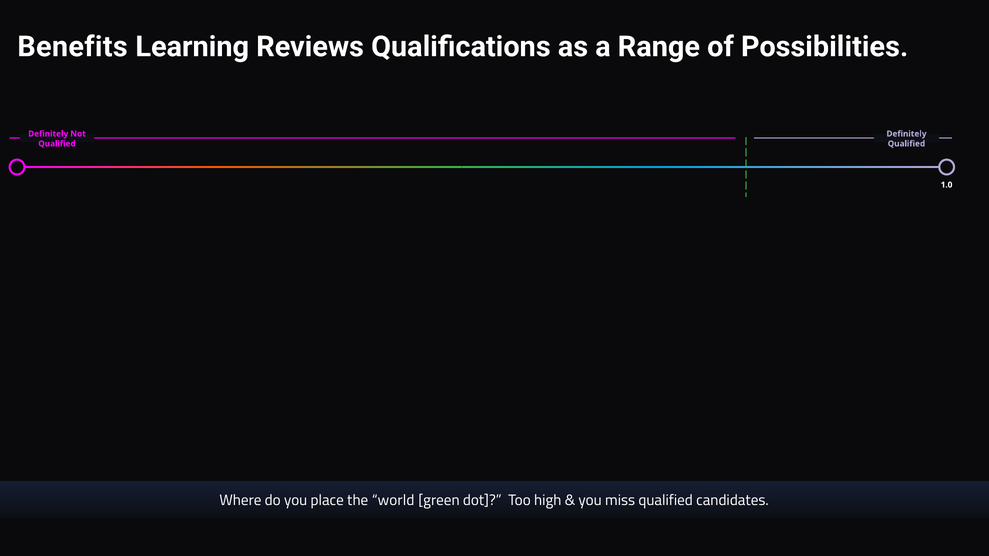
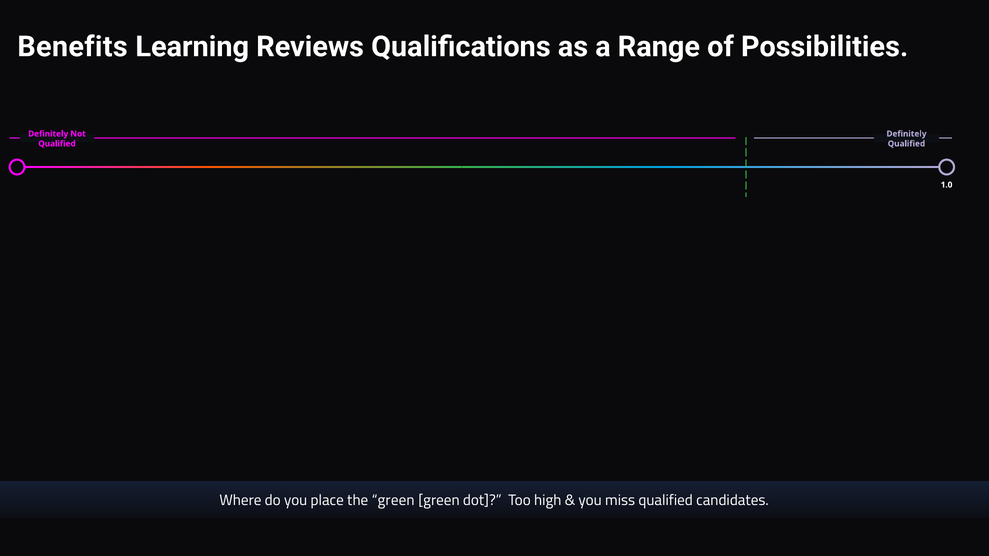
the world: world -> green
